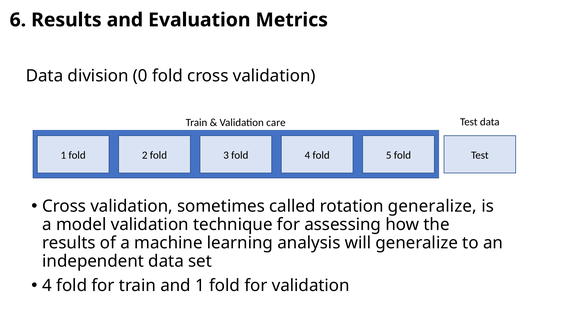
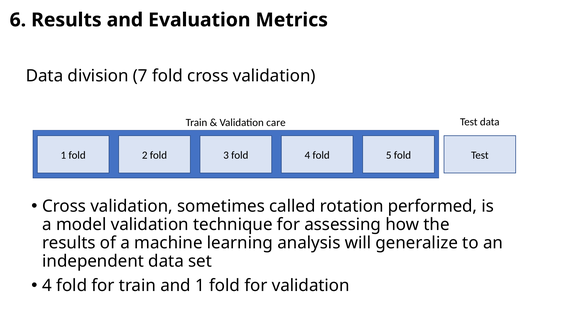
0: 0 -> 7
rotation generalize: generalize -> performed
